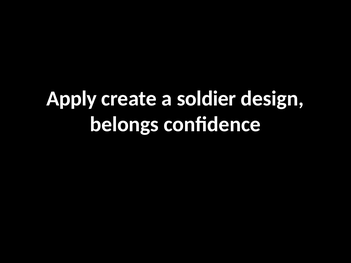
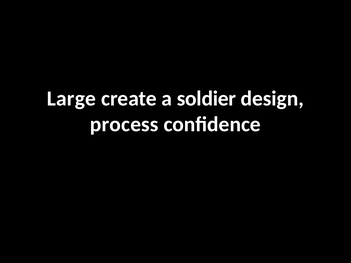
Apply: Apply -> Large
belongs: belongs -> process
